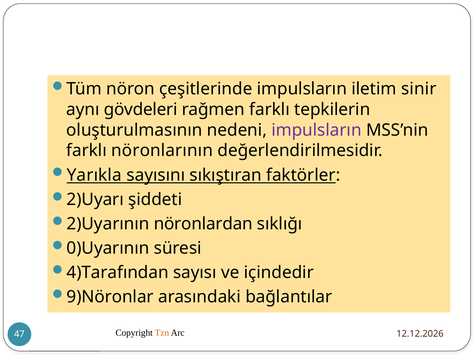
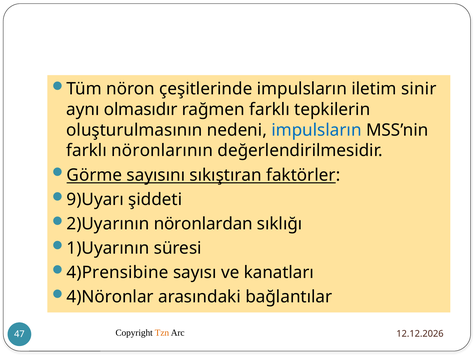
gövdeleri: gövdeleri -> olmasıdır
impulsların at (316, 130) colour: purple -> blue
Yarıkla: Yarıkla -> Görme
2)Uyarı: 2)Uyarı -> 9)Uyarı
0)Uyarının: 0)Uyarının -> 1)Uyarının
4)Tarafından: 4)Tarafından -> 4)Prensibine
içindedir: içindedir -> kanatları
9)Nöronlar: 9)Nöronlar -> 4)Nöronlar
